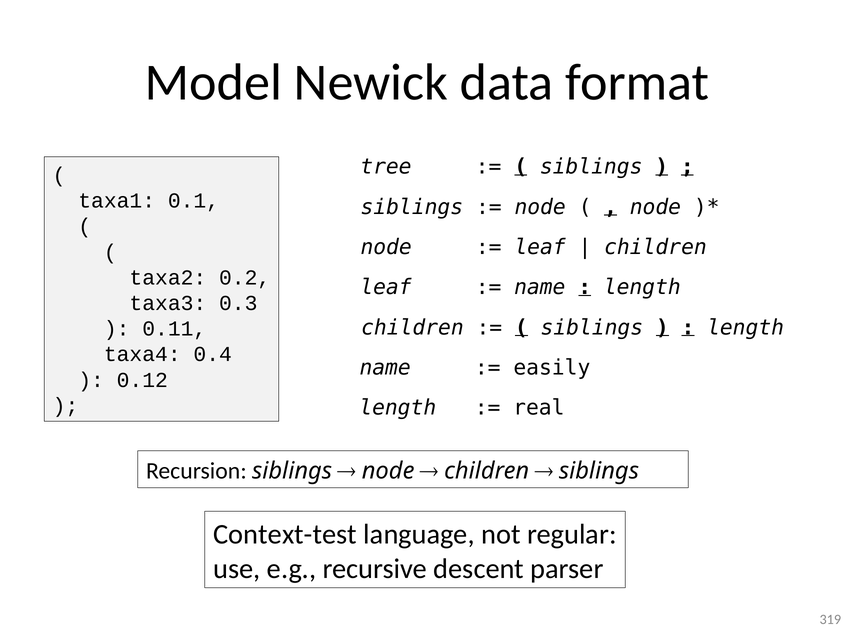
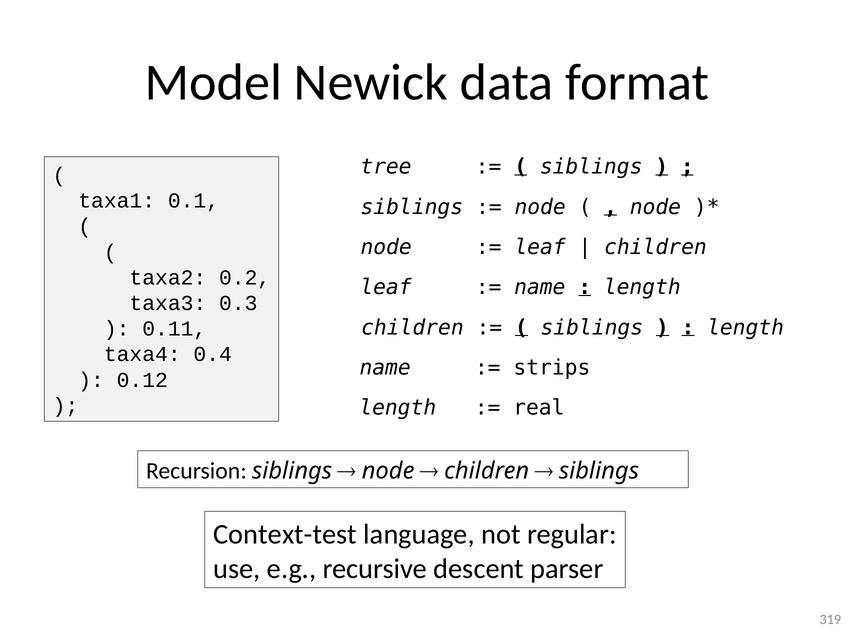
easily: easily -> strips
